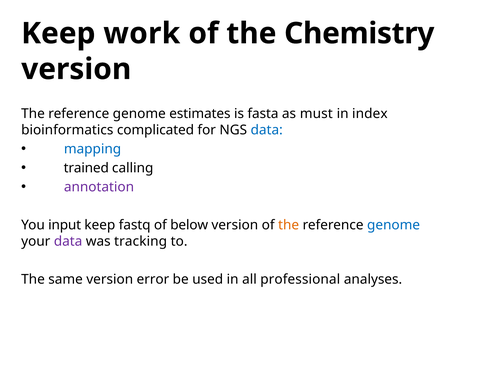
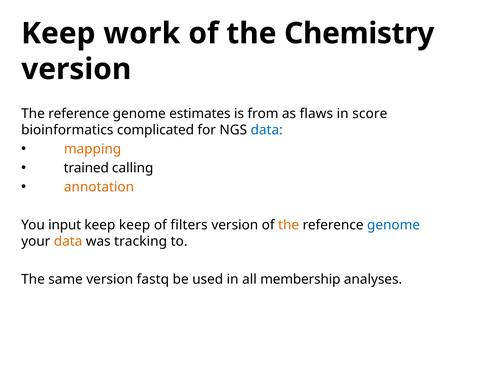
fasta: fasta -> from
must: must -> flaws
index: index -> score
mapping colour: blue -> orange
annotation colour: purple -> orange
keep fastq: fastq -> keep
below: below -> filters
data at (68, 241) colour: purple -> orange
error: error -> fastq
professional: professional -> membership
